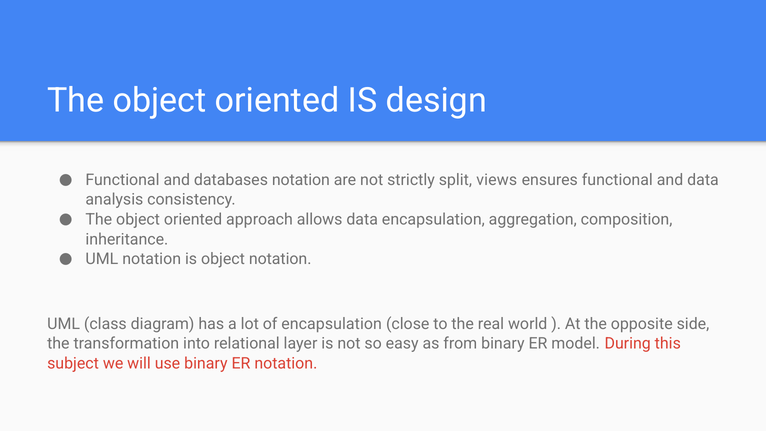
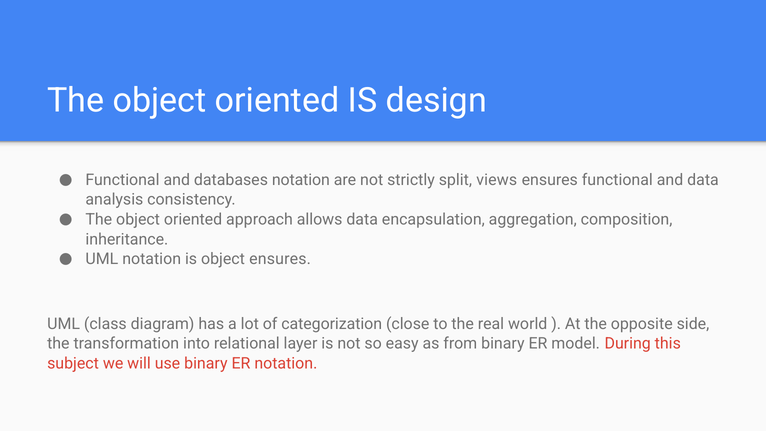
object notation: notation -> ensures
of encapsulation: encapsulation -> categorization
